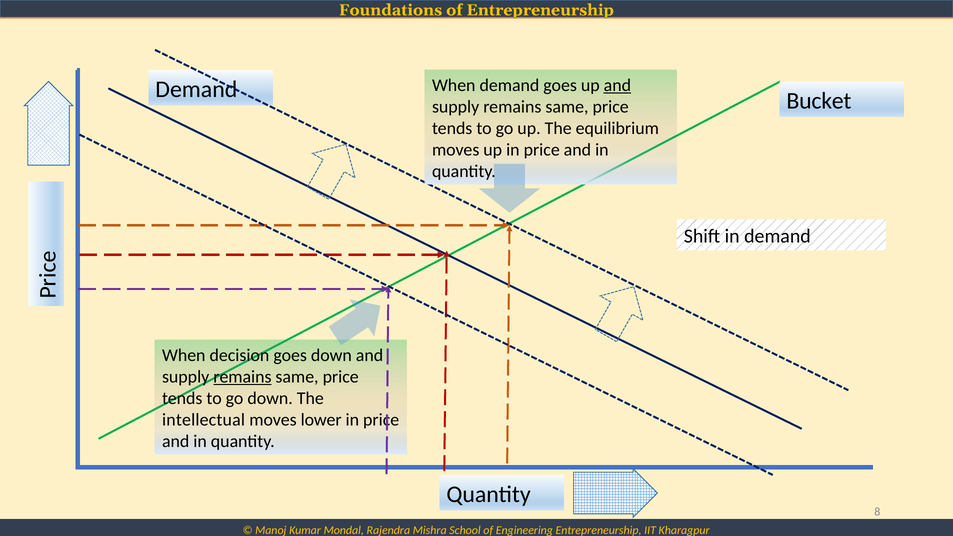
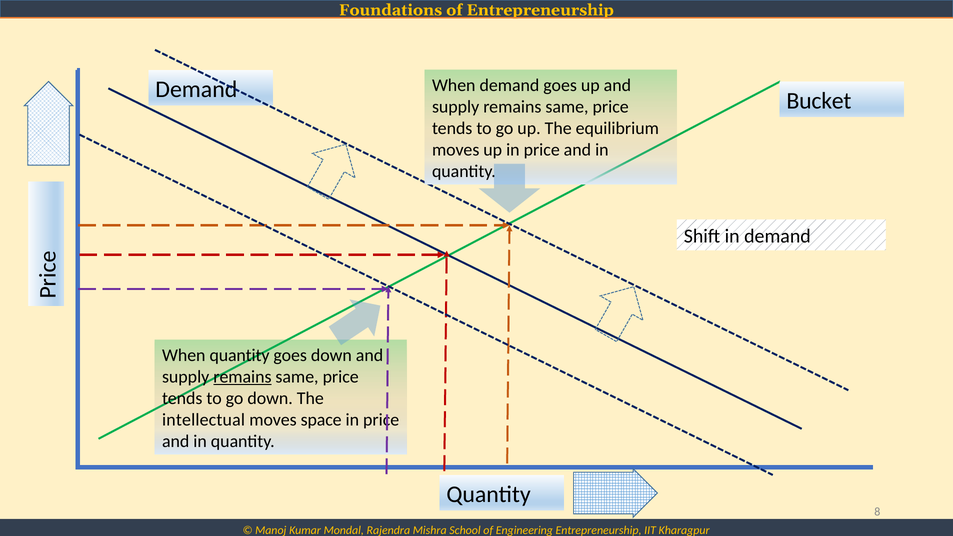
and at (617, 86) underline: present -> none
When decision: decision -> quantity
lower: lower -> space
